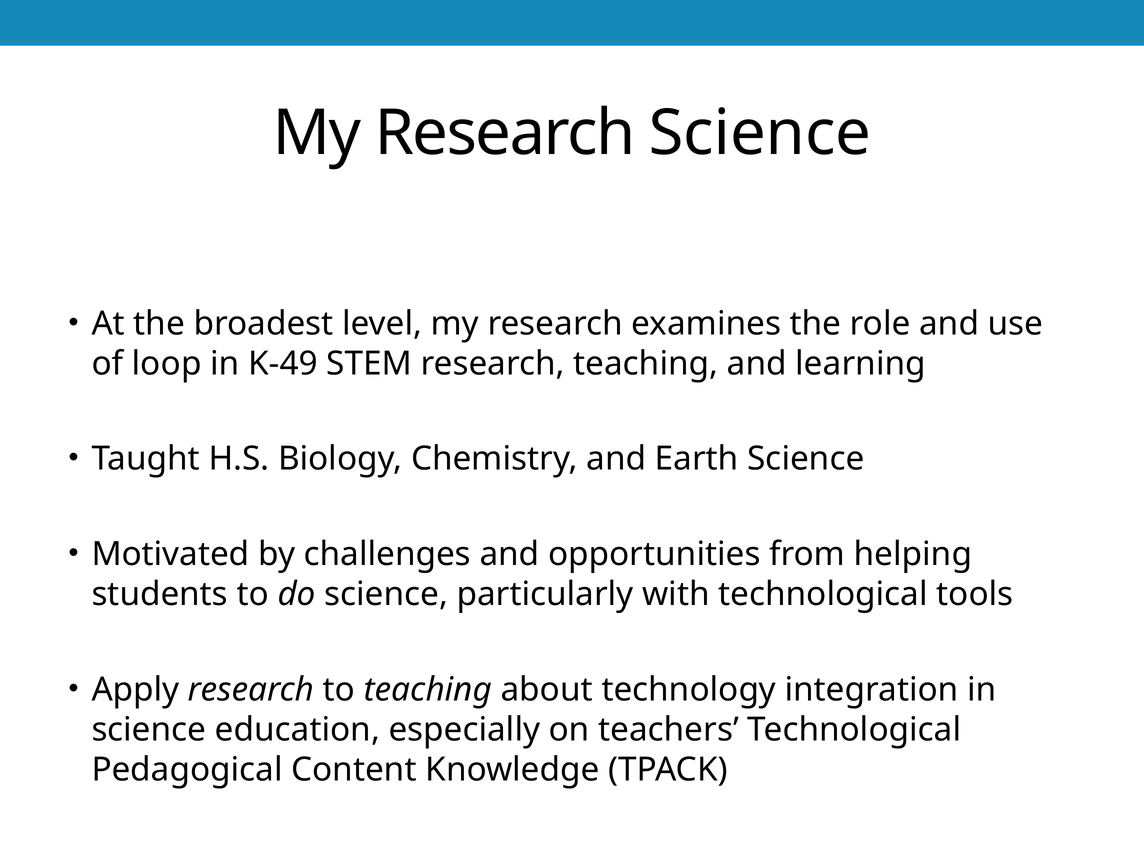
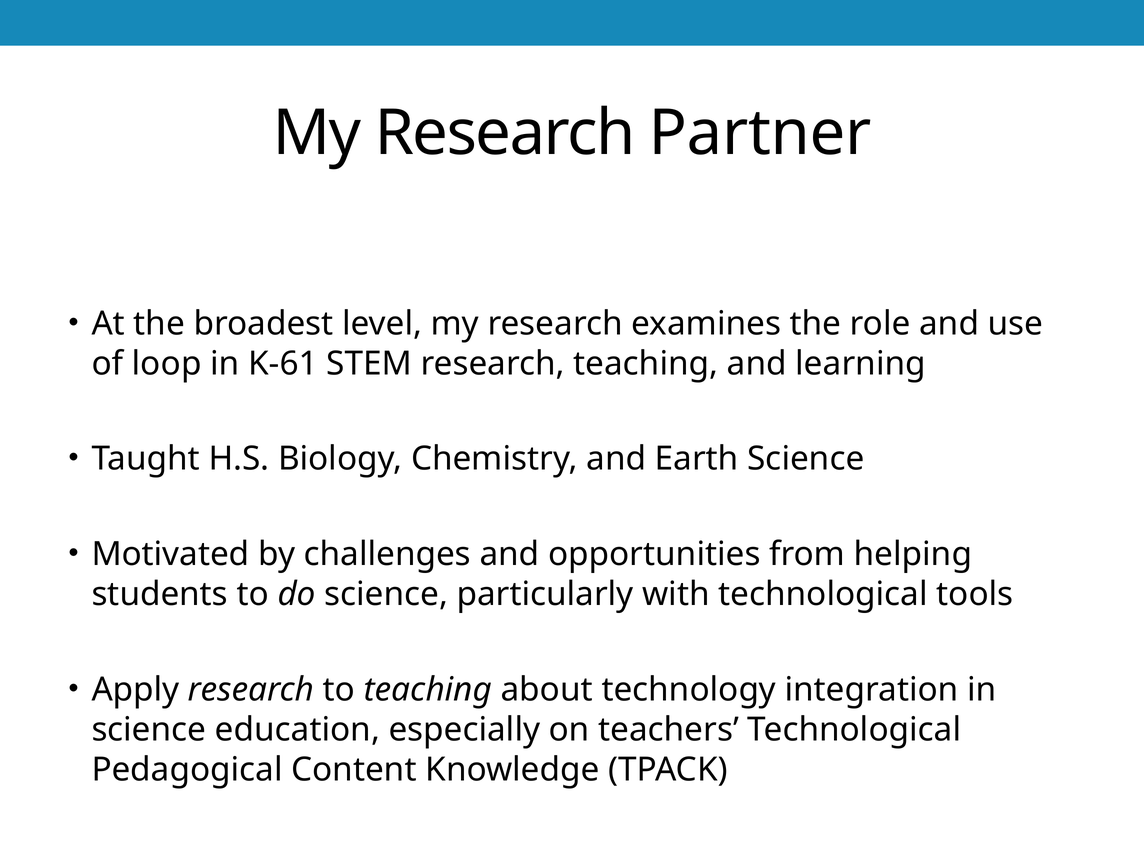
Research Science: Science -> Partner
K-49: K-49 -> K-61
